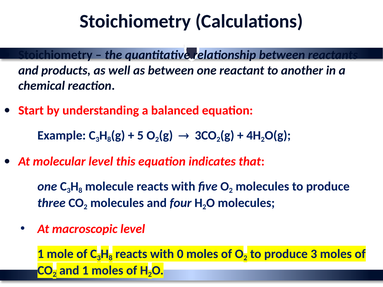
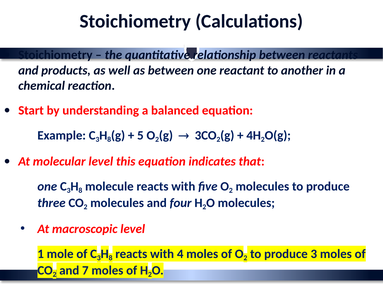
0: 0 -> 4
and 1: 1 -> 7
